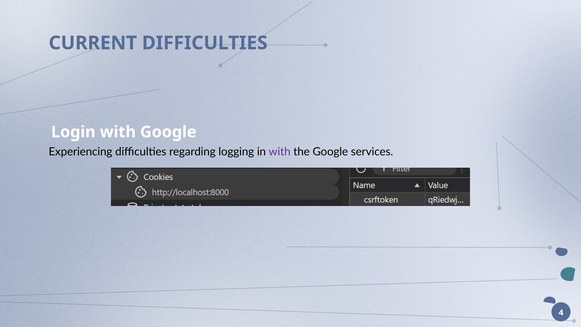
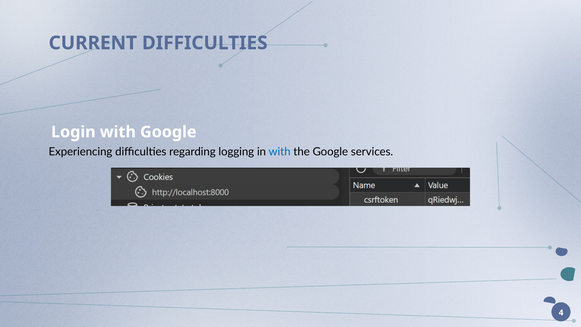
with at (280, 152) colour: purple -> blue
